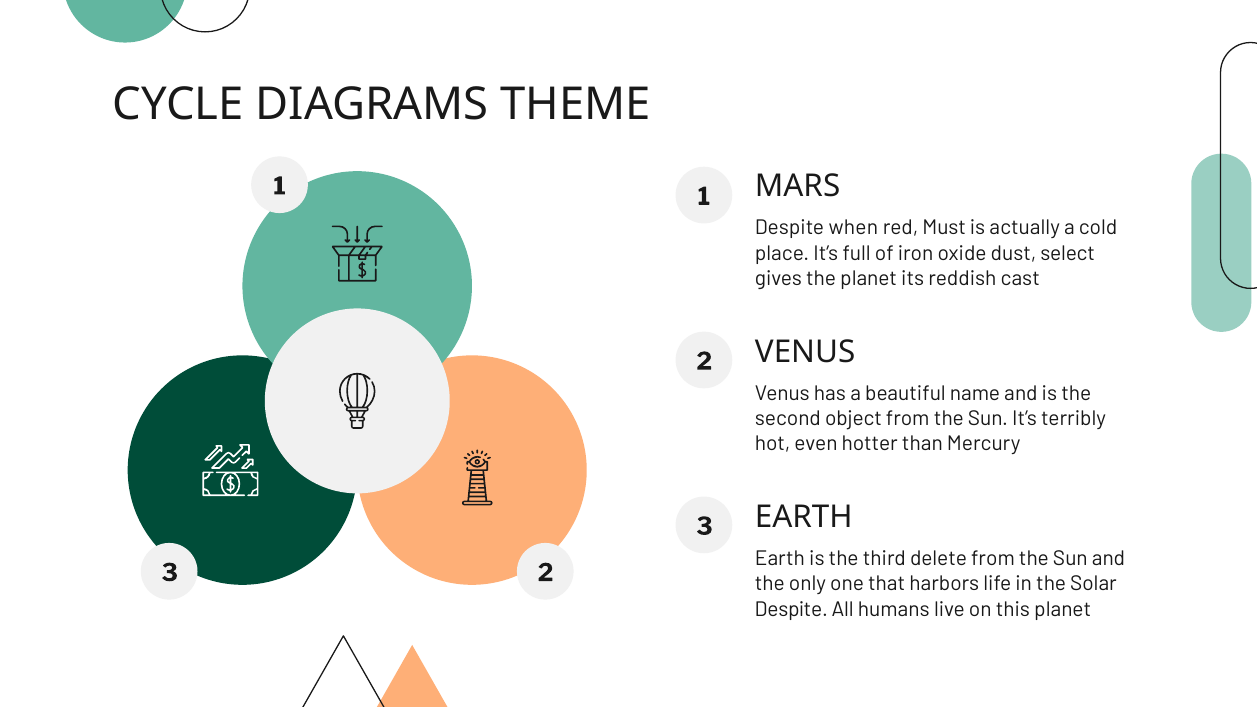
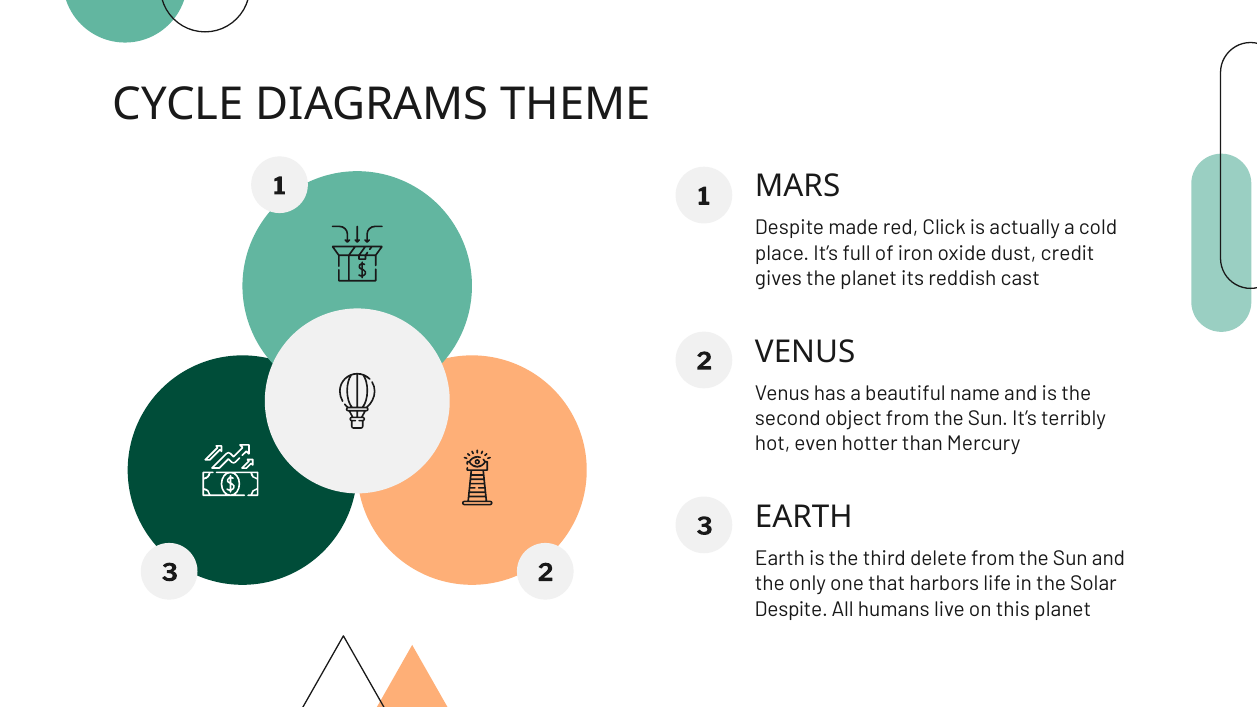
when: when -> made
Must: Must -> Click
select: select -> credit
